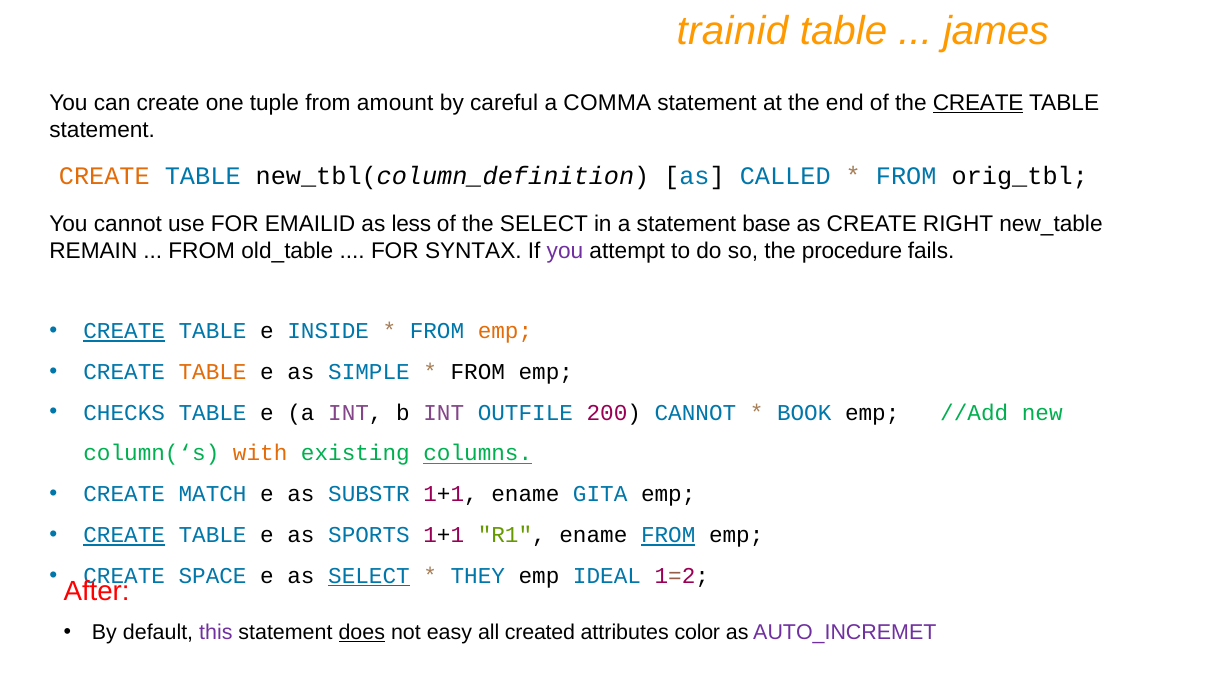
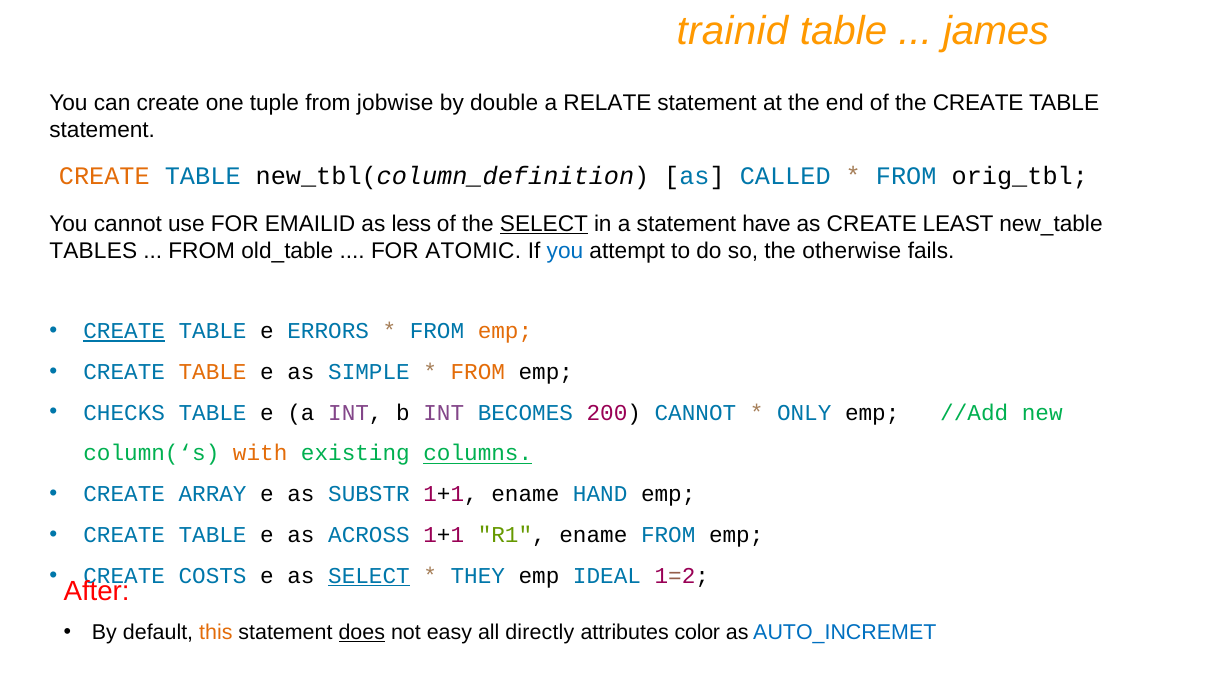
amount: amount -> jobwise
careful: careful -> double
COMMA: COMMA -> RELATE
CREATE at (978, 103) underline: present -> none
SELECT at (544, 224) underline: none -> present
base: base -> have
RIGHT: RIGHT -> LEAST
REMAIN: REMAIN -> TABLES
SYNTAX: SYNTAX -> ATOMIC
you at (565, 251) colour: purple -> blue
procedure: procedure -> otherwise
INSIDE: INSIDE -> ERRORS
FROM at (478, 372) colour: black -> orange
OUTFILE: OUTFILE -> BECOMES
BOOK: BOOK -> ONLY
MATCH: MATCH -> ARRAY
GITA: GITA -> HAND
CREATE at (124, 535) underline: present -> none
SPORTS: SPORTS -> ACROSS
FROM at (668, 535) underline: present -> none
SPACE: SPACE -> COSTS
this colour: purple -> orange
created: created -> directly
AUTO_INCREMET colour: purple -> blue
